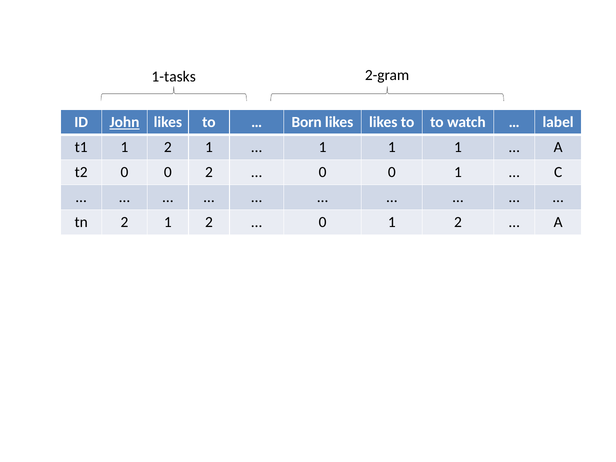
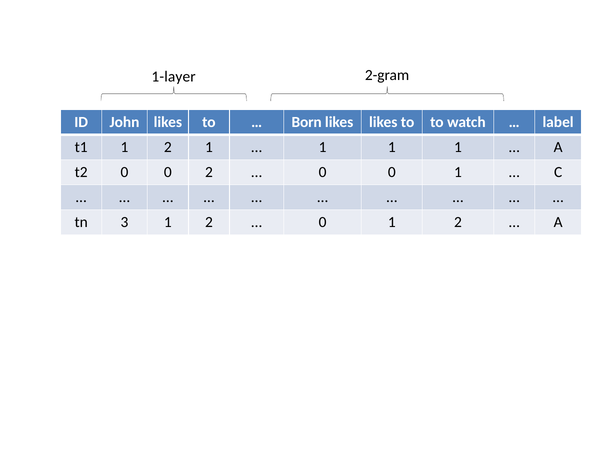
1-tasks: 1-tasks -> 1-layer
John underline: present -> none
tn 2: 2 -> 3
